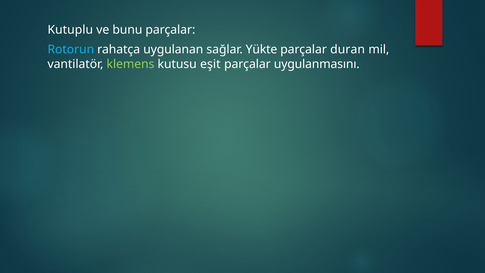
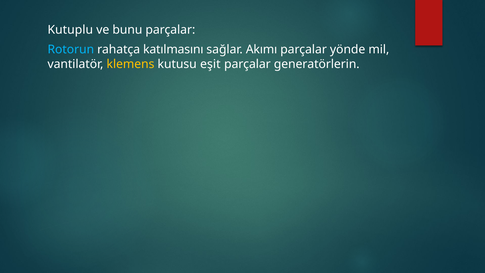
uygulanan: uygulanan -> katılmasını
Yükte: Yükte -> Akımı
duran: duran -> yönde
klemens colour: light green -> yellow
uygulanmasını: uygulanmasını -> generatörlerin
